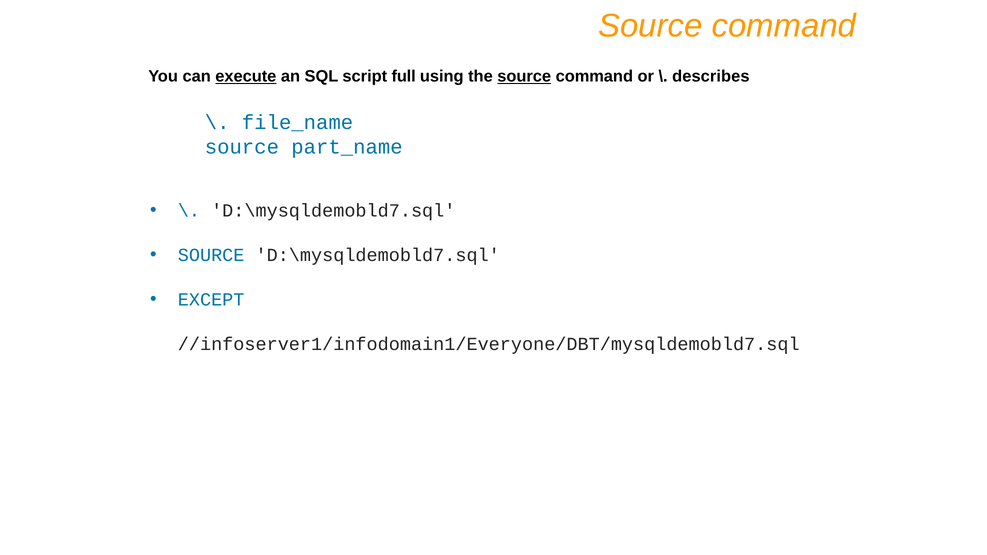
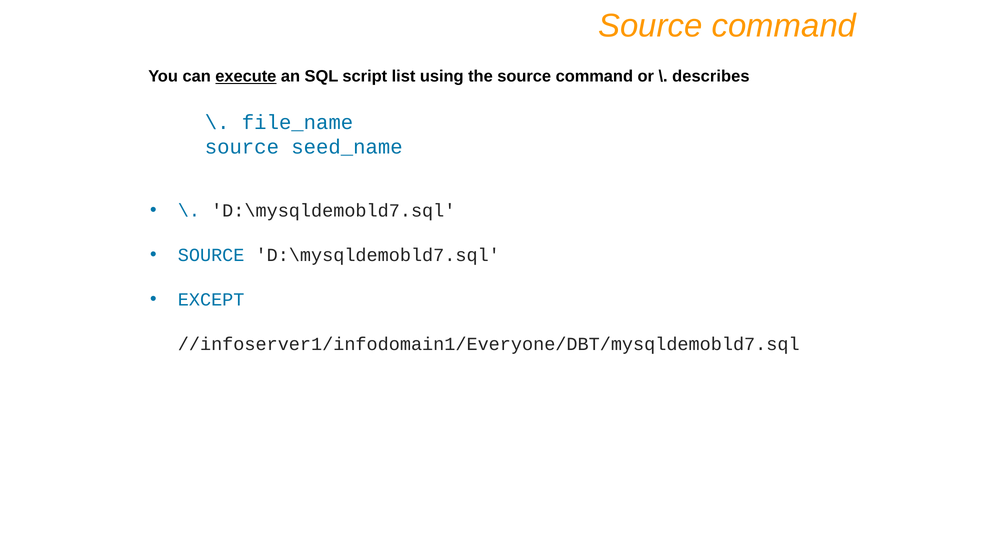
full: full -> list
source at (524, 76) underline: present -> none
part_name: part_name -> seed_name
